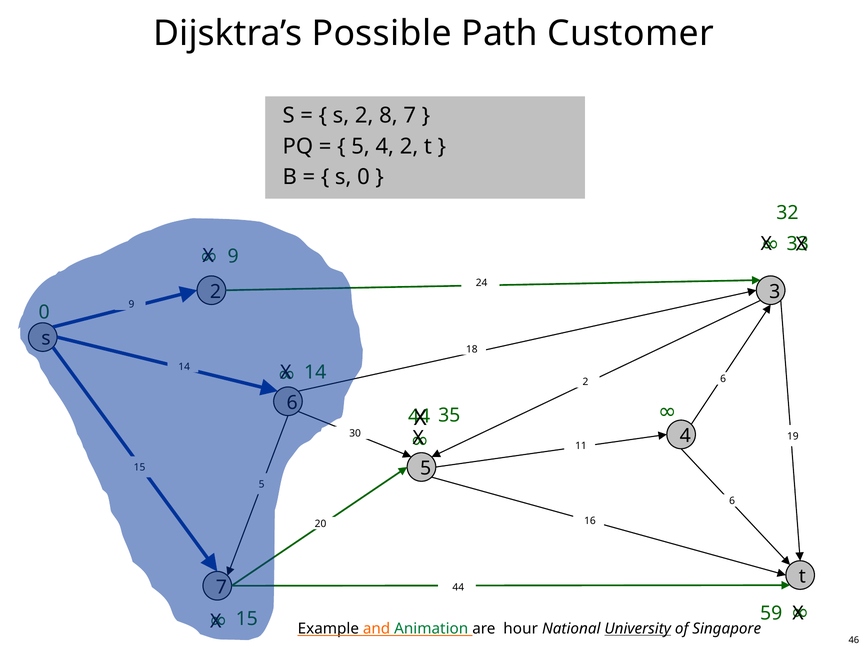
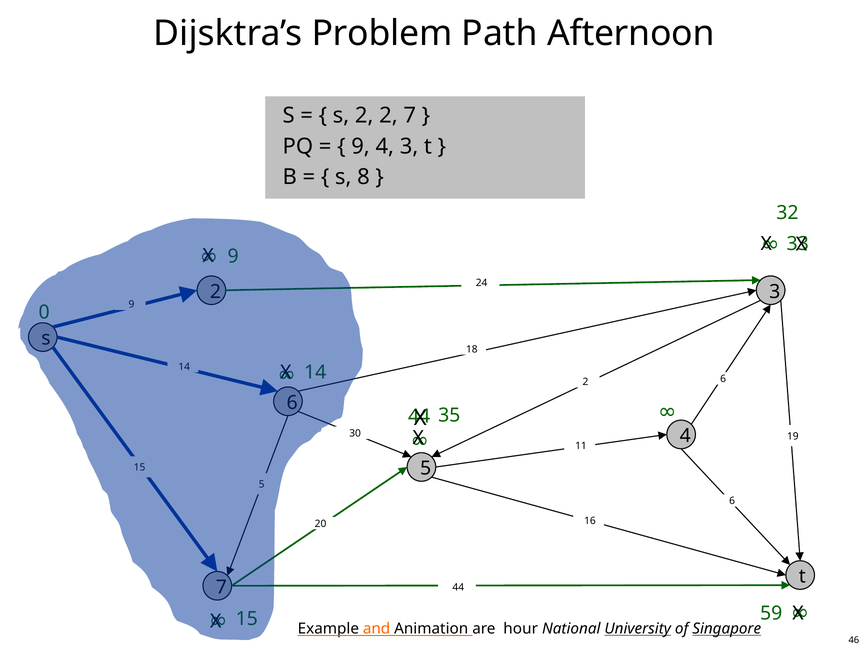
Possible: Possible -> Problem
Customer: Customer -> Afternoon
2 8: 8 -> 2
5 at (361, 146): 5 -> 9
4 2: 2 -> 3
s 0: 0 -> 8
Animation colour: green -> black
Singapore underline: none -> present
